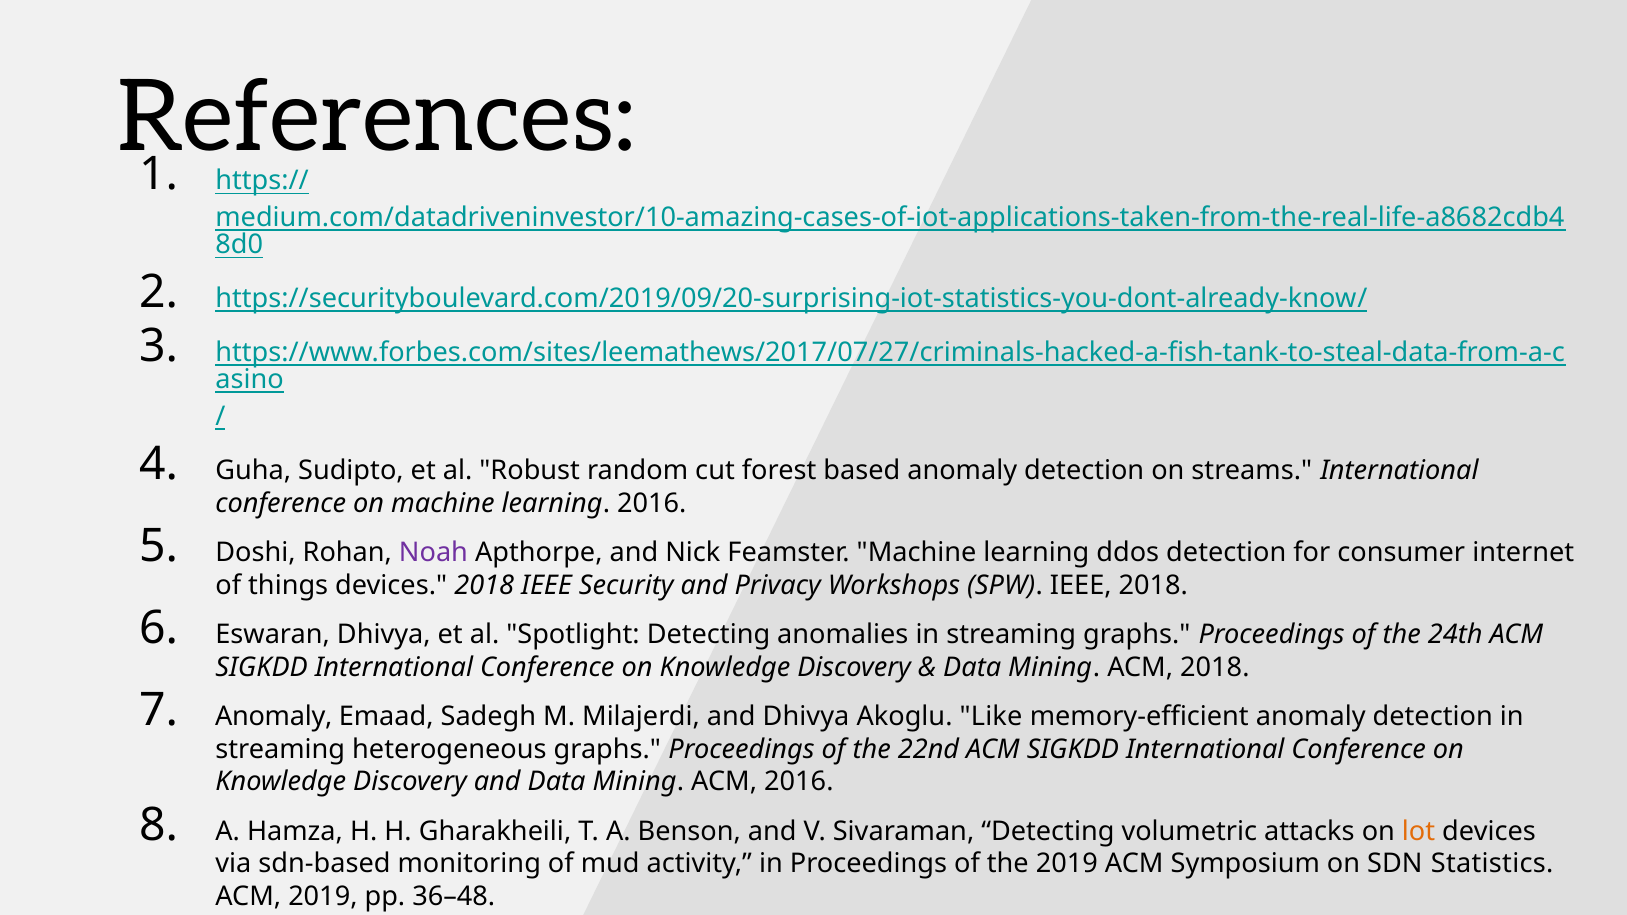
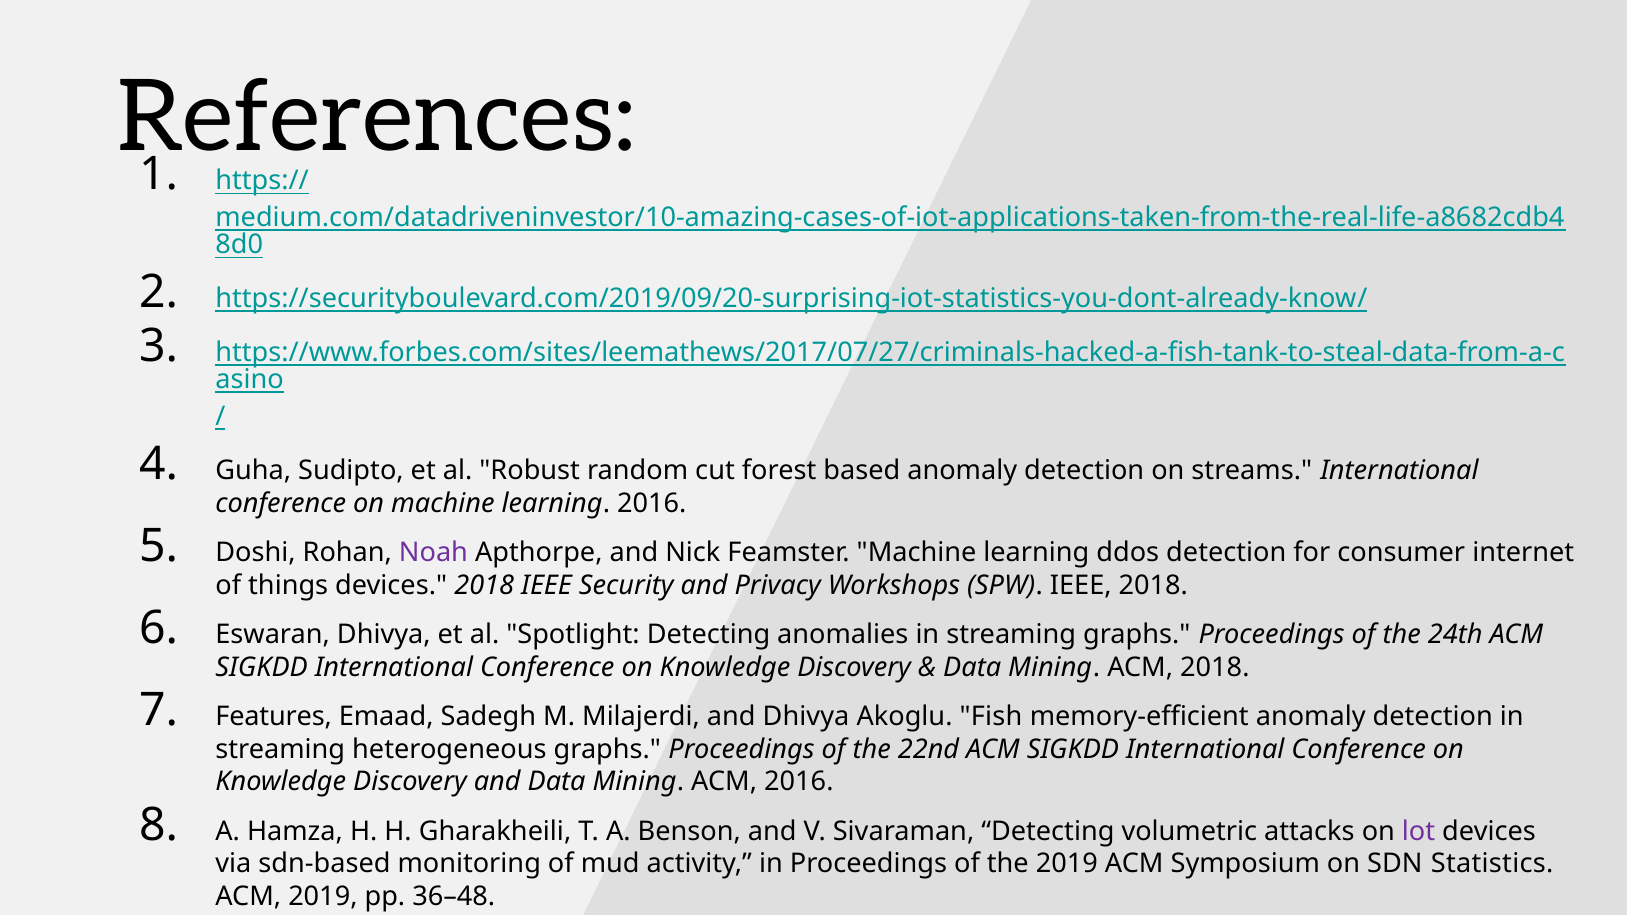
Anomaly at (274, 717): Anomaly -> Features
Like: Like -> Fish
lot colour: orange -> purple
